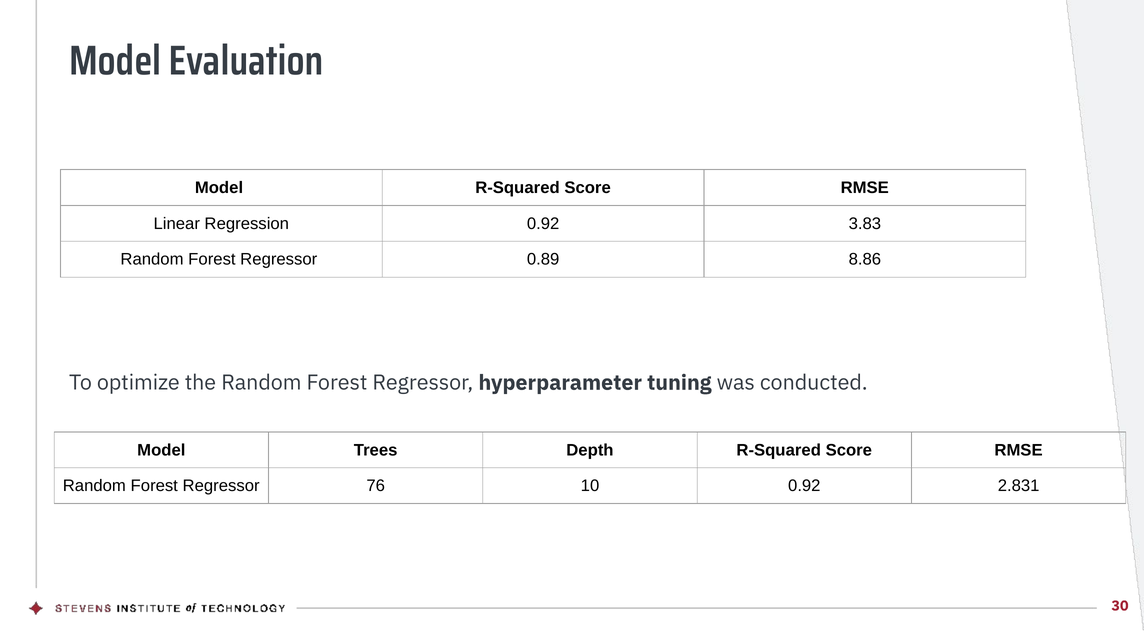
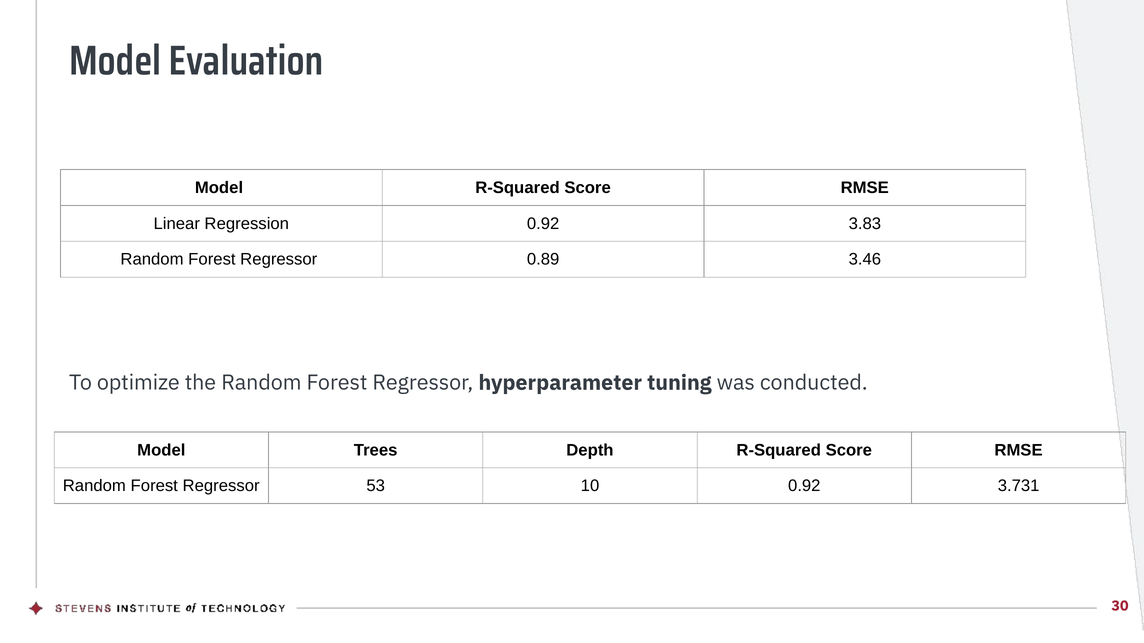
8.86: 8.86 -> 3.46
76: 76 -> 53
2.831: 2.831 -> 3.731
